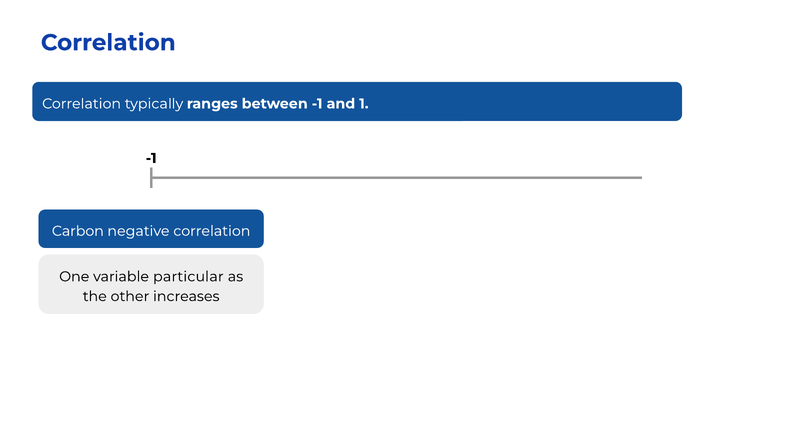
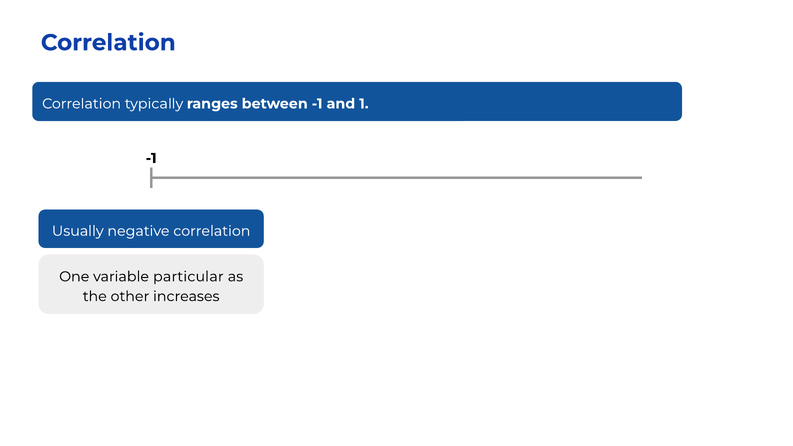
Carbon: Carbon -> Usually
